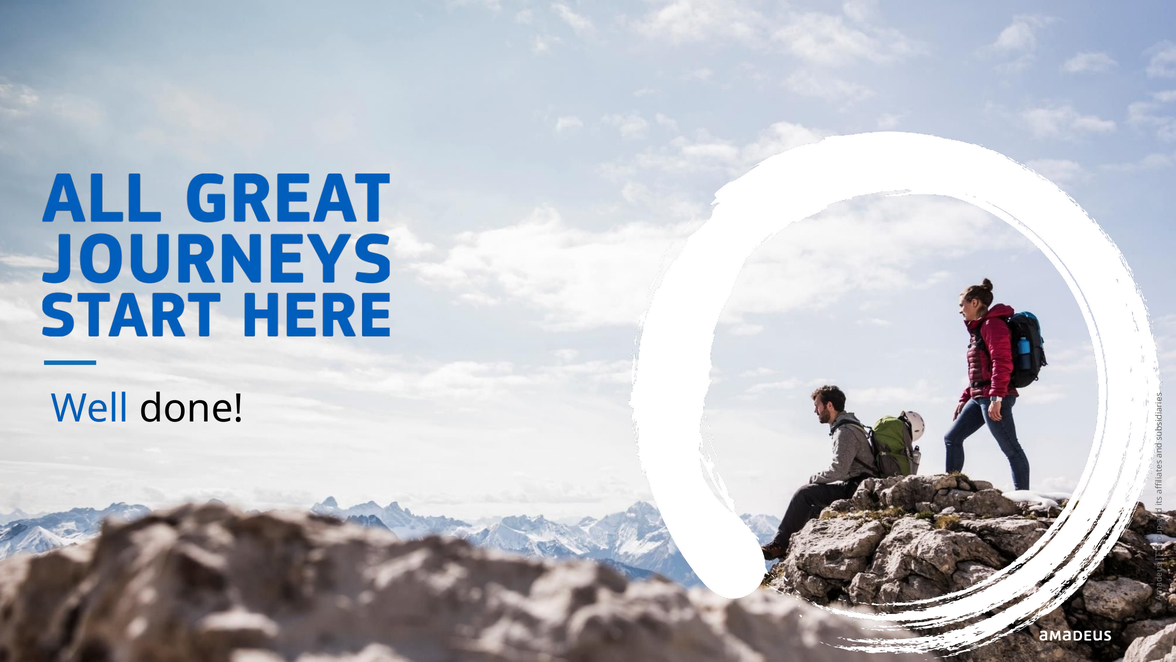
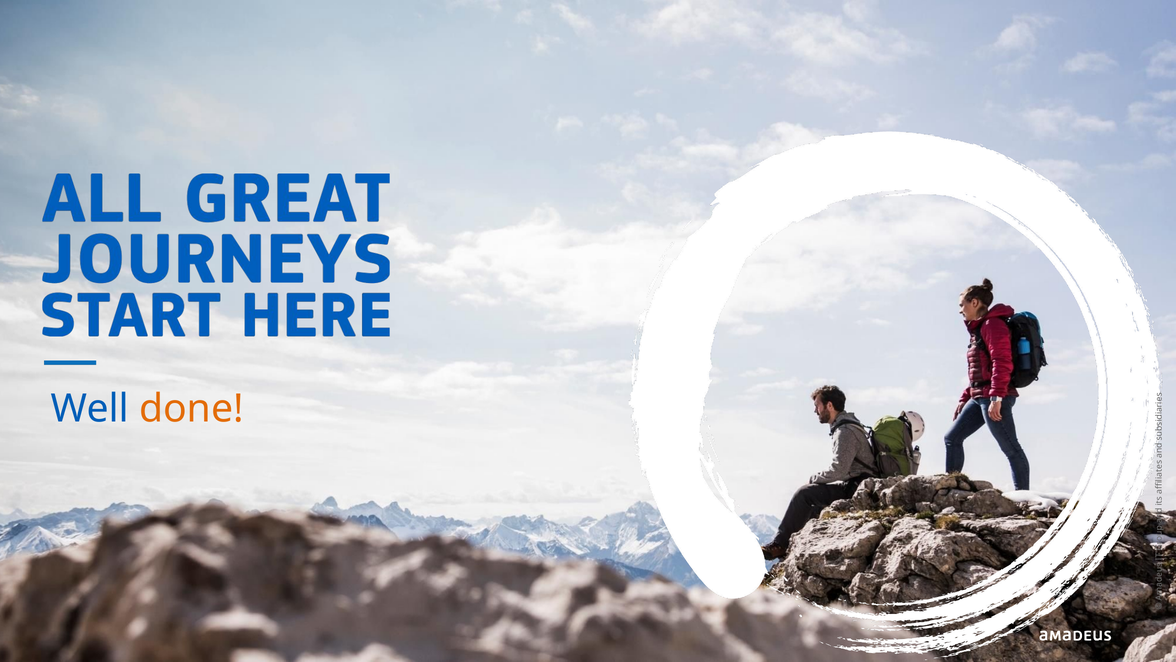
done colour: black -> orange
